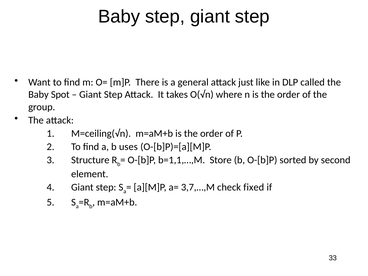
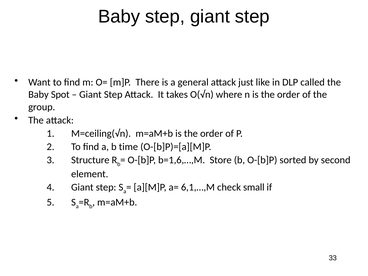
uses: uses -> time
b=1,1,…,M: b=1,1,…,M -> b=1,6,…,M
3,7,…,M: 3,7,…,M -> 6,1,…,M
fixed: fixed -> small
